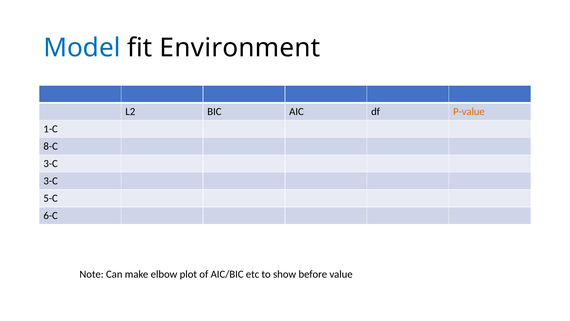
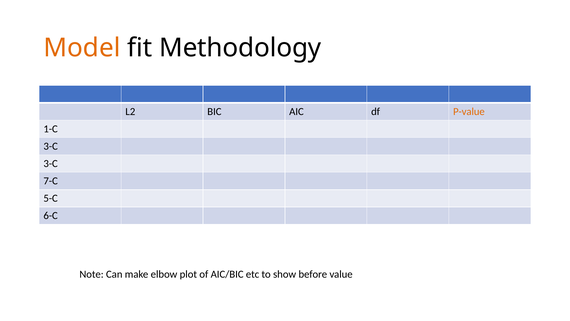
Model colour: blue -> orange
Environment: Environment -> Methodology
8-C at (51, 146): 8-C -> 3-C
3-C at (51, 181): 3-C -> 7-C
